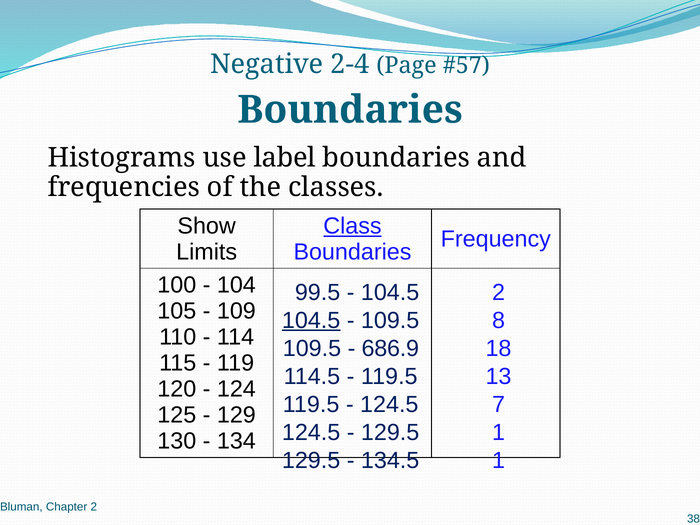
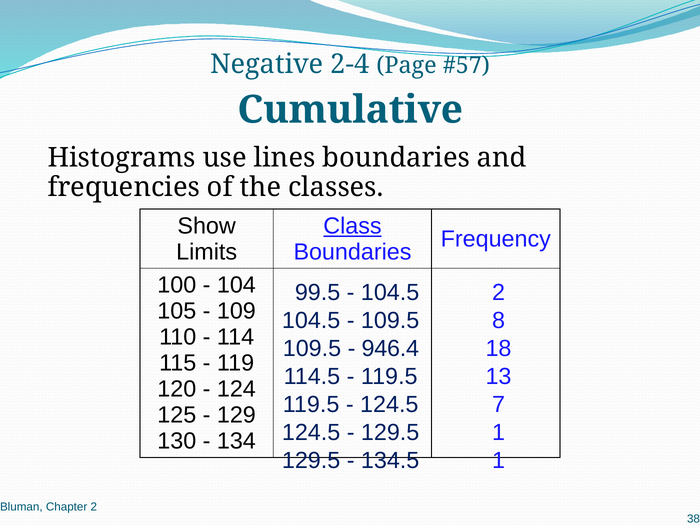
Boundaries at (350, 110): Boundaries -> Cumulative
label: label -> lines
104.5 at (311, 320) underline: present -> none
686.9: 686.9 -> 946.4
